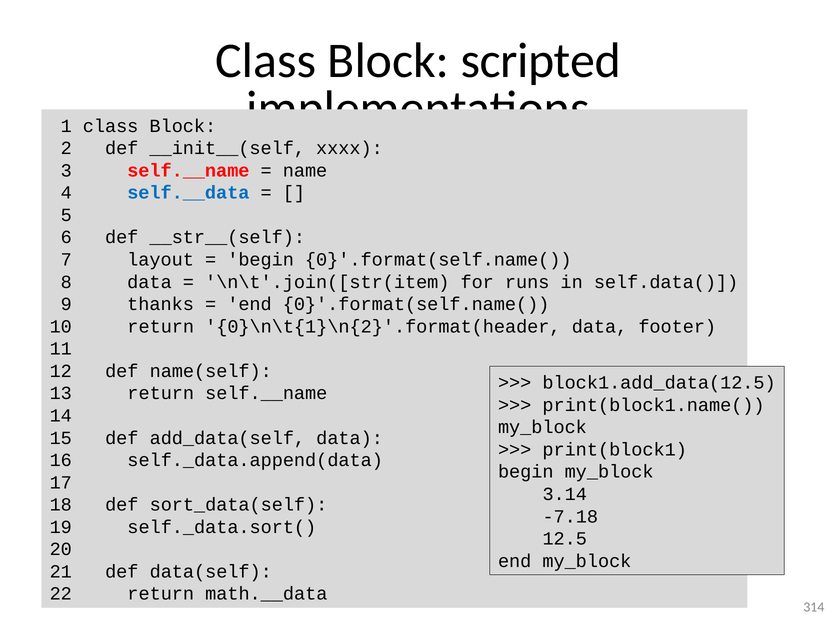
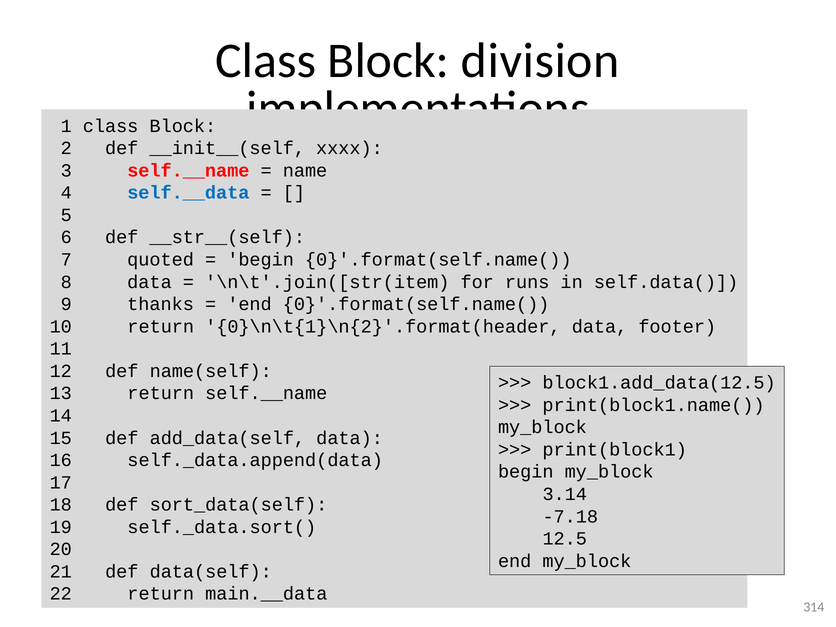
scripted: scripted -> division
layout: layout -> quoted
math.__data: math.__data -> main.__data
